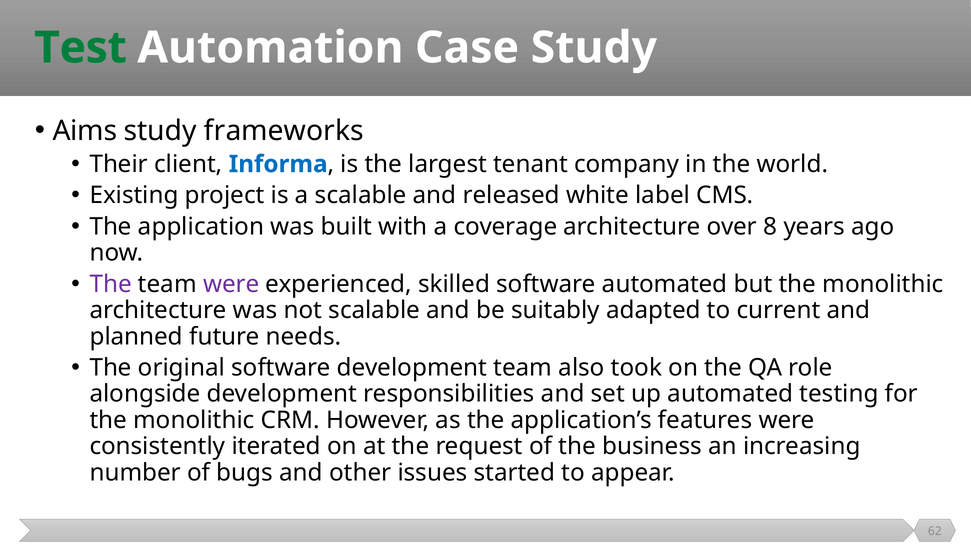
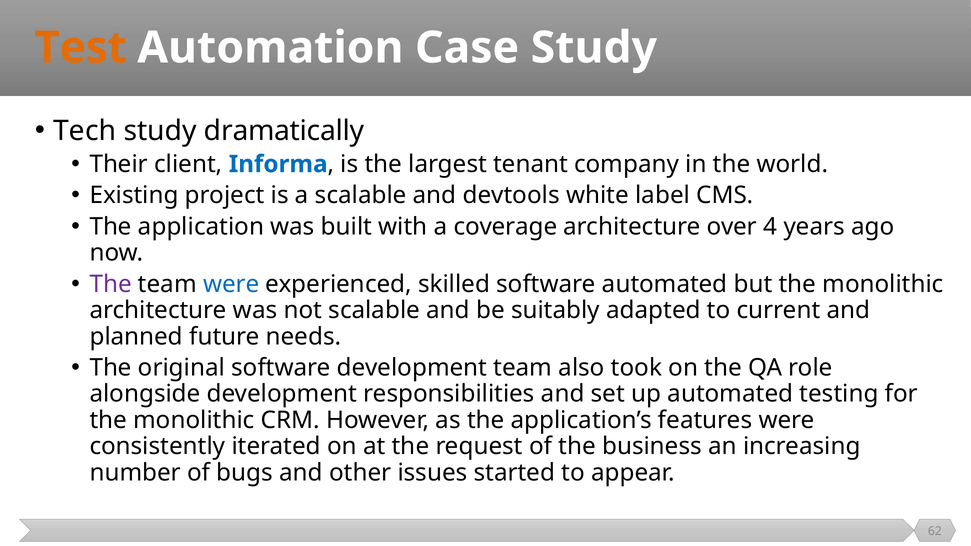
Test colour: green -> orange
Aims: Aims -> Tech
frameworks: frameworks -> dramatically
released: released -> devtools
8: 8 -> 4
were at (231, 284) colour: purple -> blue
